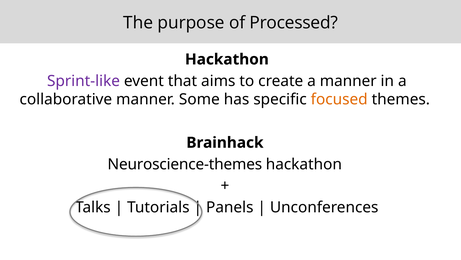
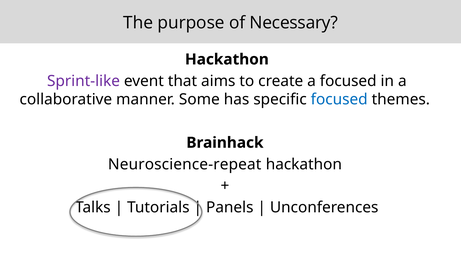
Processed: Processed -> Necessary
a manner: manner -> focused
focused at (339, 99) colour: orange -> blue
Neuroscience-themes: Neuroscience-themes -> Neuroscience-repeat
